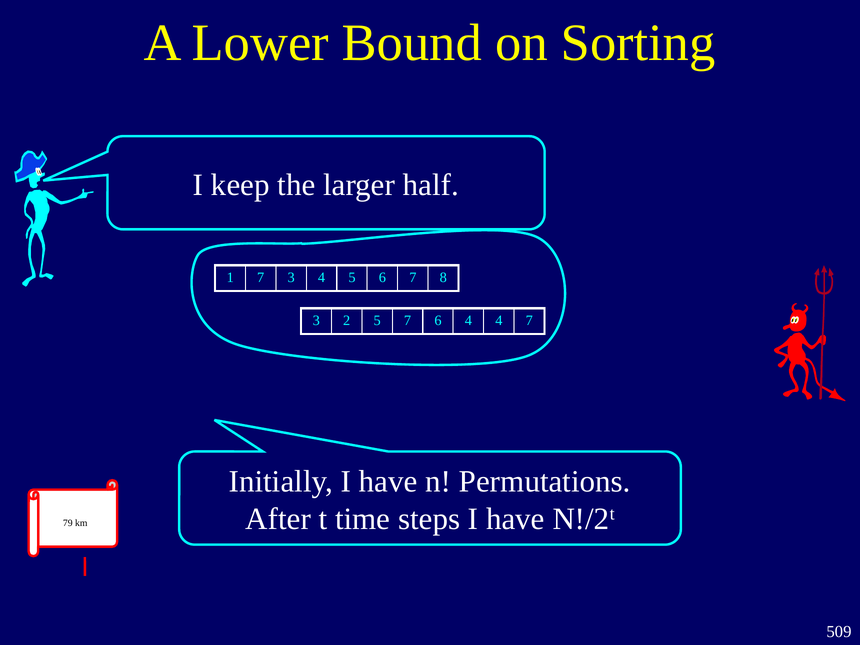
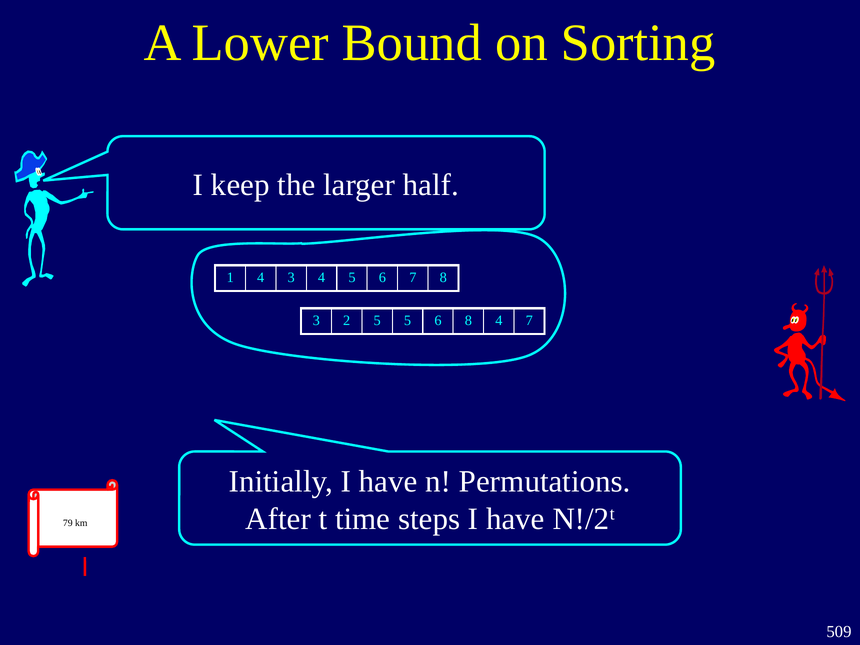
1 7: 7 -> 4
5 7: 7 -> 5
6 4: 4 -> 8
